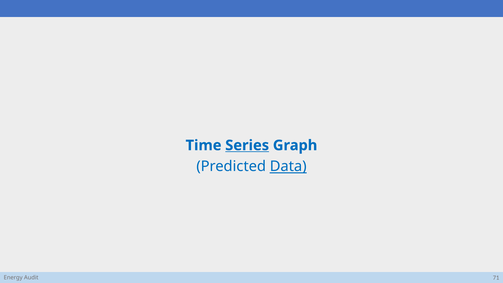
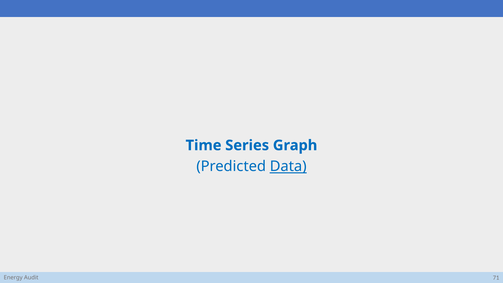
Series underline: present -> none
